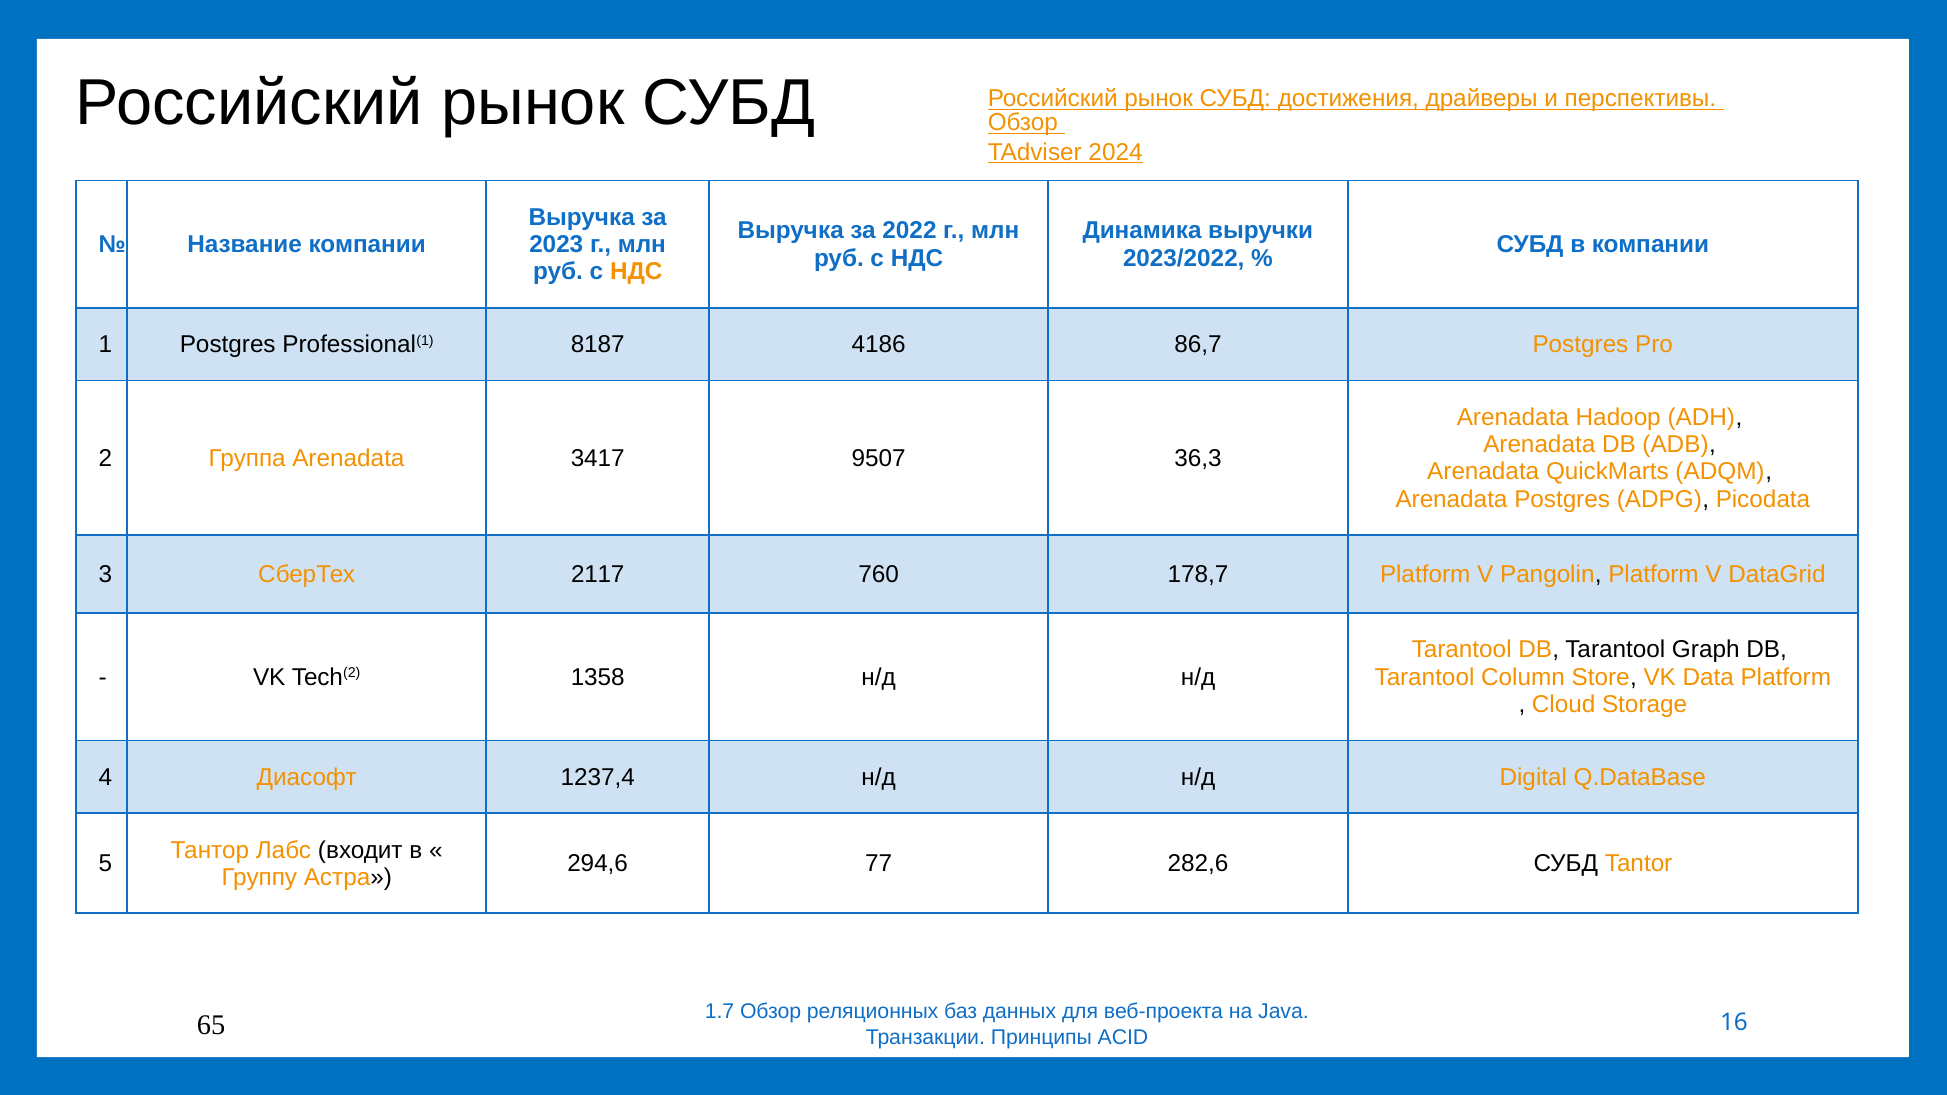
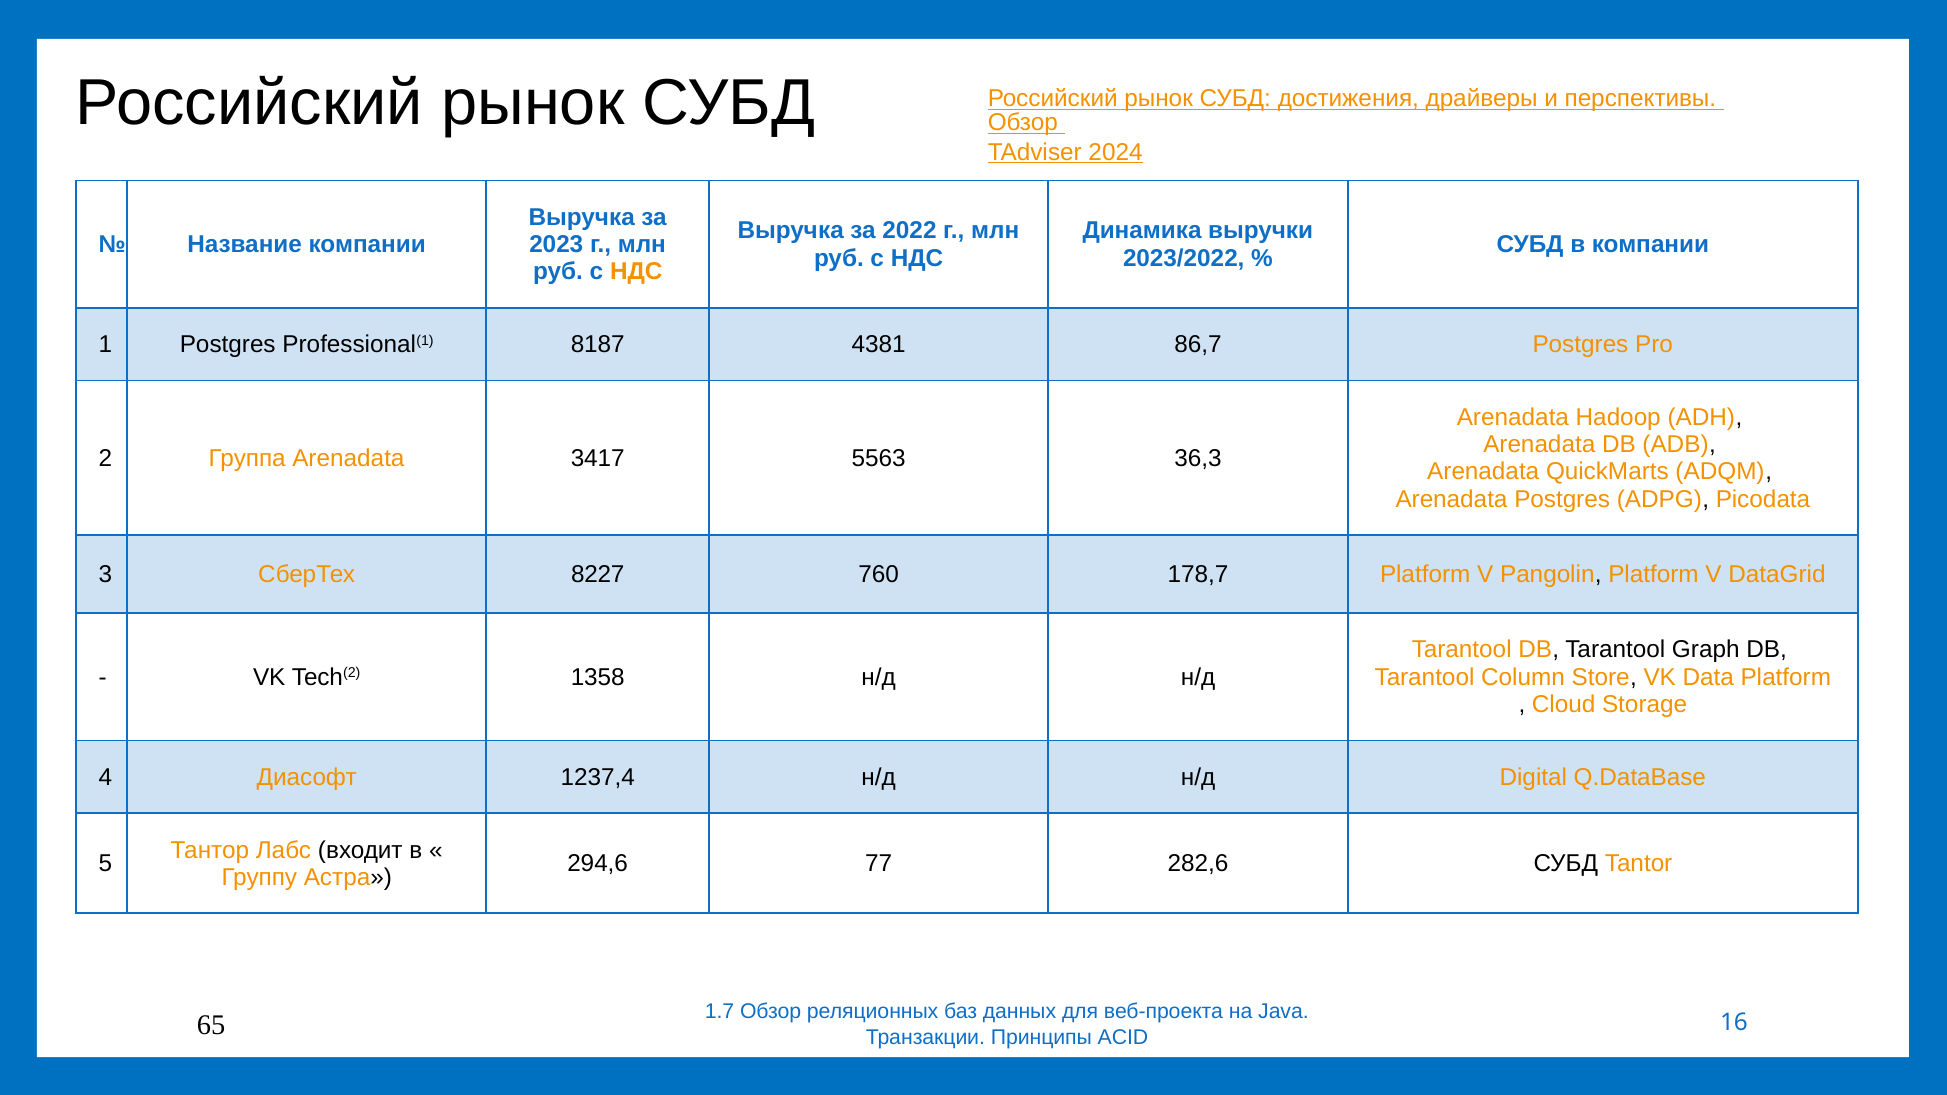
4186: 4186 -> 4381
9507: 9507 -> 5563
2117: 2117 -> 8227
